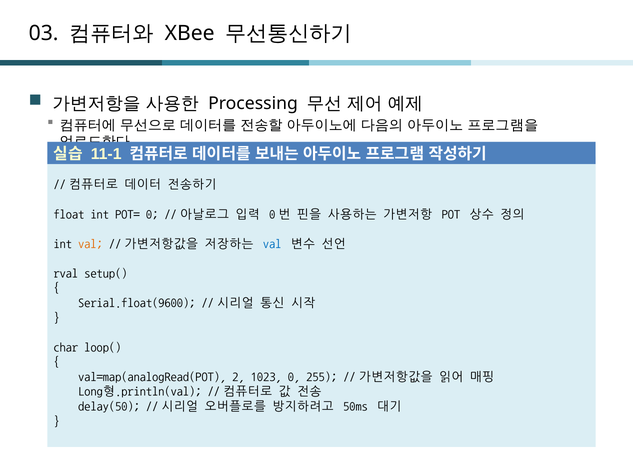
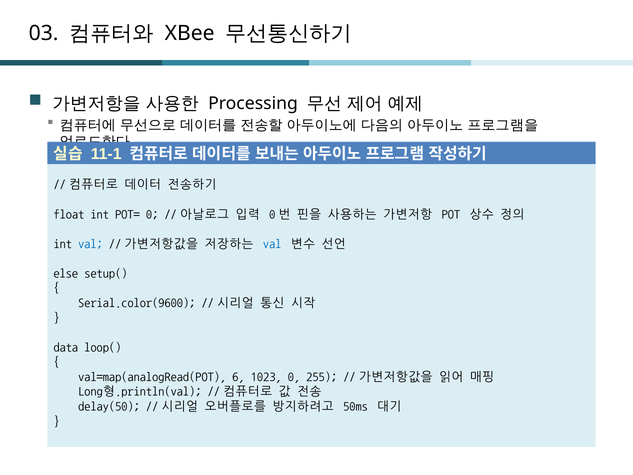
val at (90, 243) colour: orange -> blue
rval: rval -> else
Serial.float(9600: Serial.float(9600 -> Serial.color(9600
char: char -> data
2: 2 -> 6
